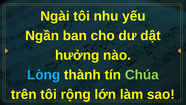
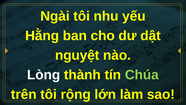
Ngần: Ngần -> Hằng
hưởng: hưởng -> nguyệt
Lòng colour: light blue -> white
